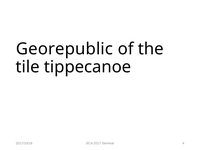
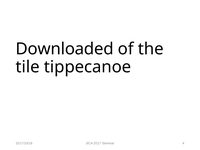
Georepublic: Georepublic -> Downloaded
